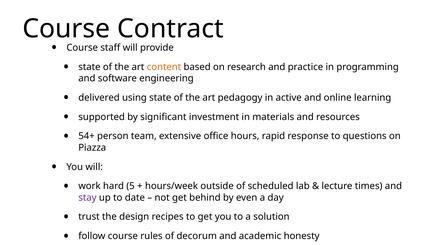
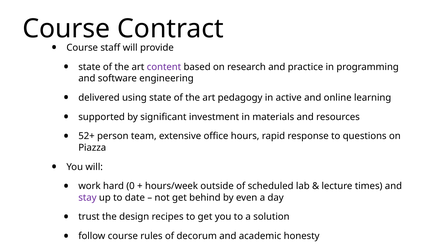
content colour: orange -> purple
54+: 54+ -> 52+
5: 5 -> 0
